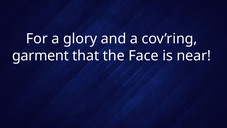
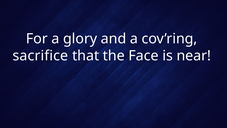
garment: garment -> sacrifice
